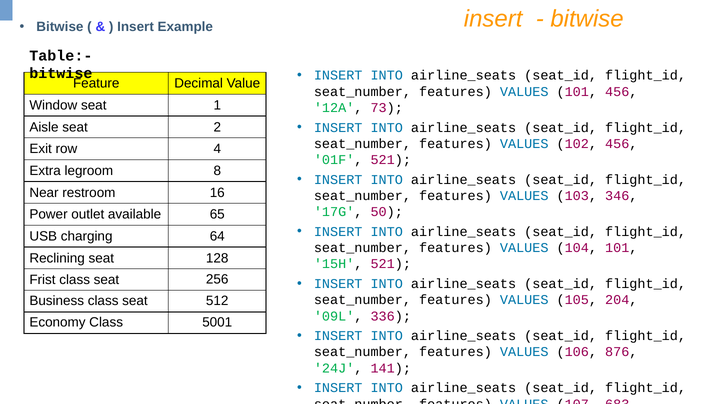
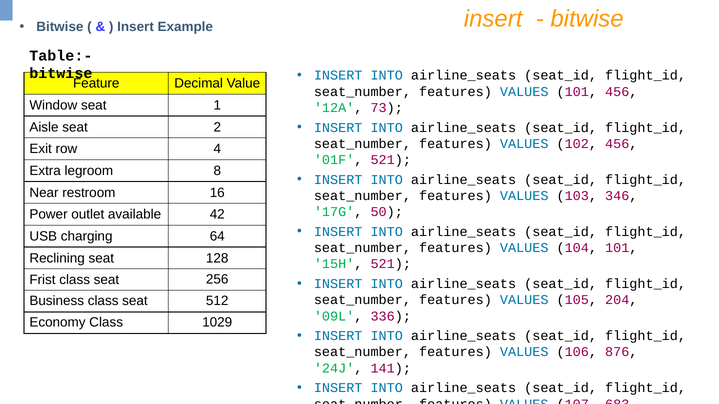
65: 65 -> 42
5001: 5001 -> 1029
